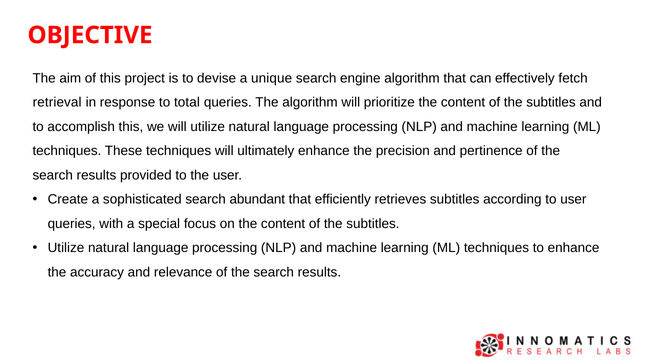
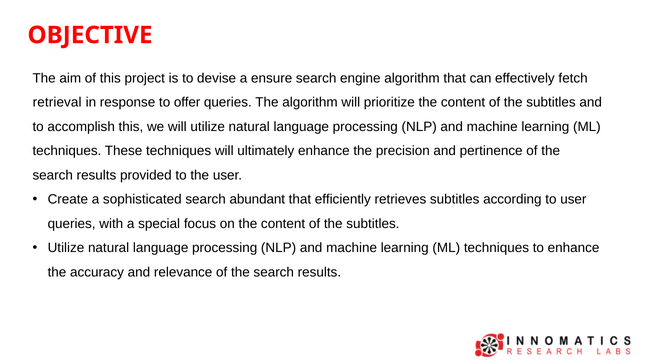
unique: unique -> ensure
total: total -> offer
